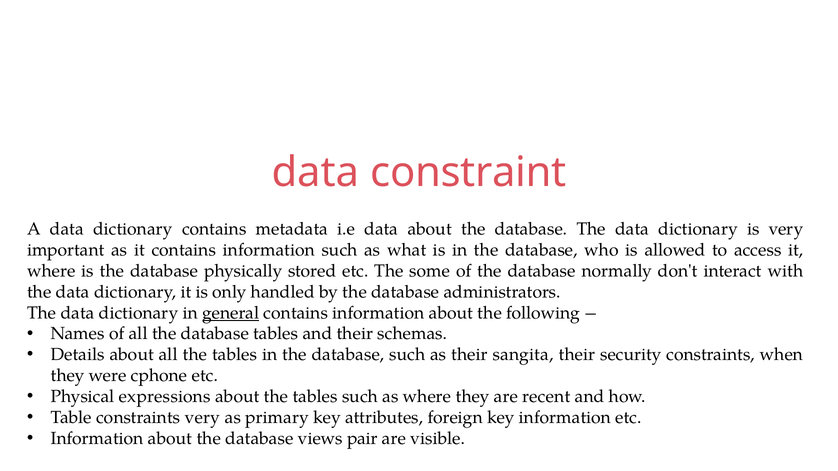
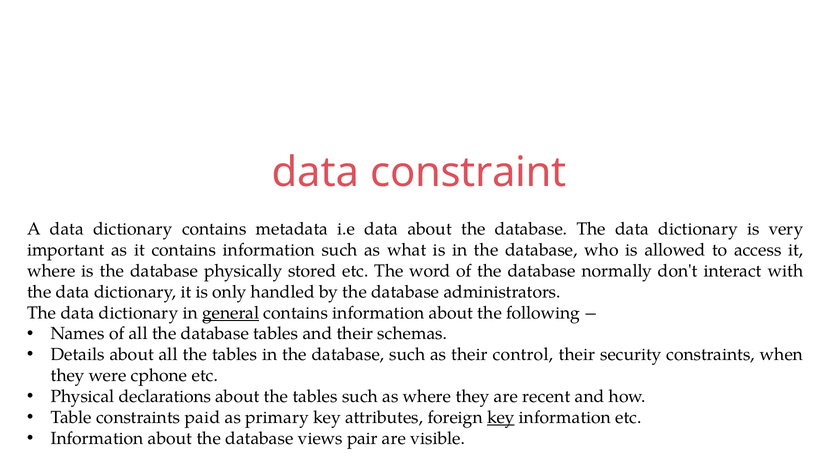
some: some -> word
sangita: sangita -> control
expressions: expressions -> declarations
constraints very: very -> paid
key at (501, 418) underline: none -> present
